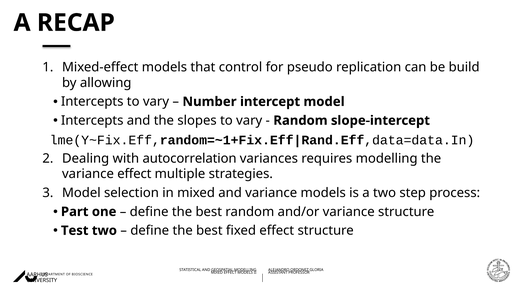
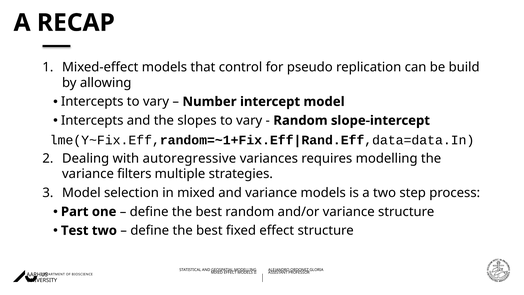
autocorrelation: autocorrelation -> autoregressive
variance effect: effect -> filters
